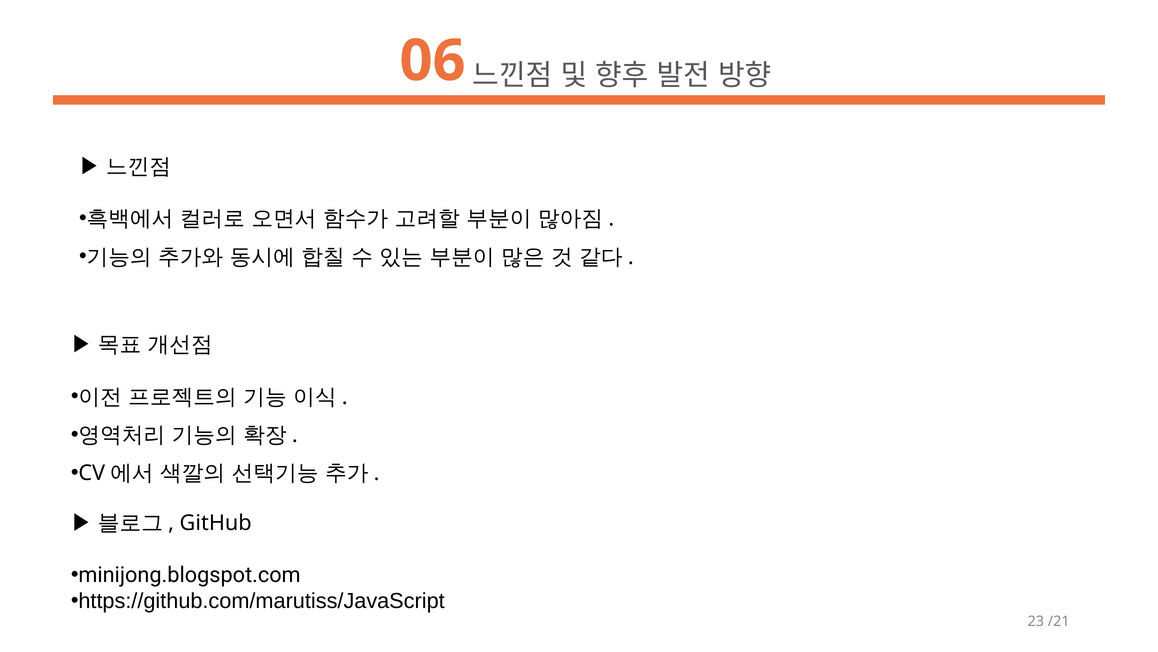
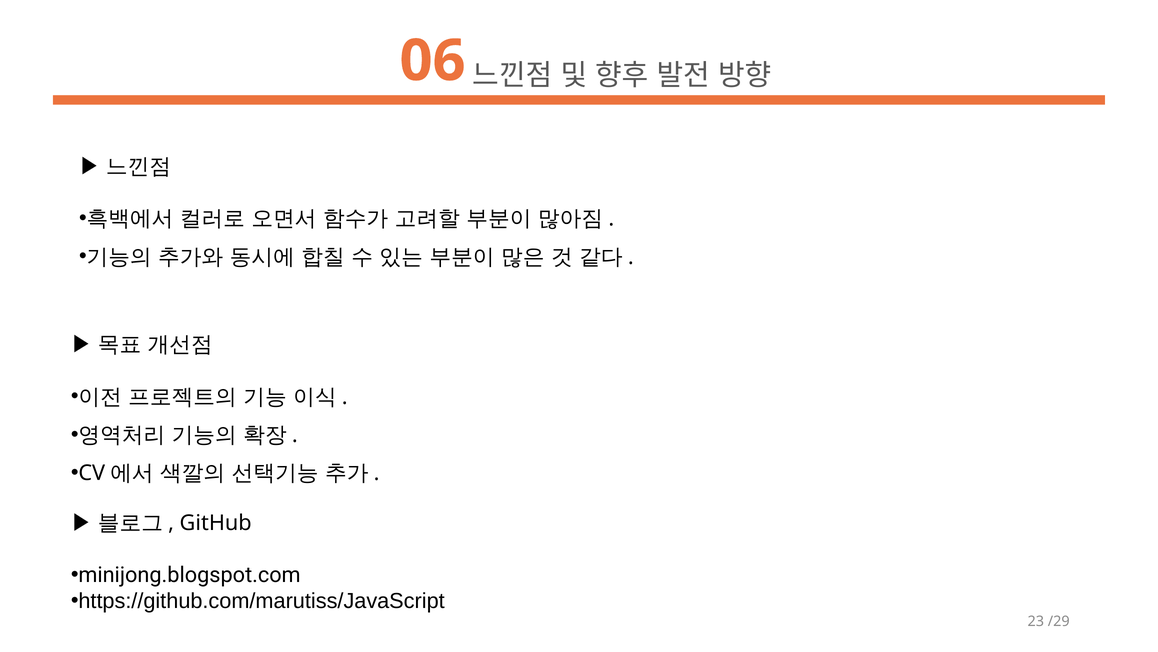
/21: /21 -> /29
